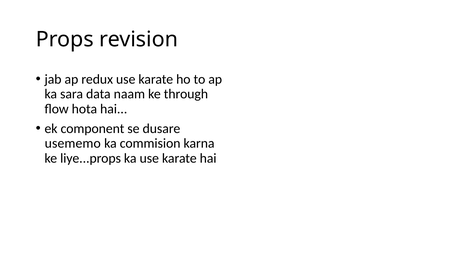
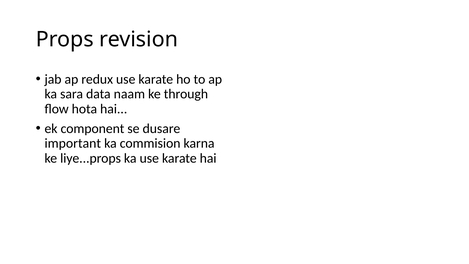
usememo: usememo -> important
